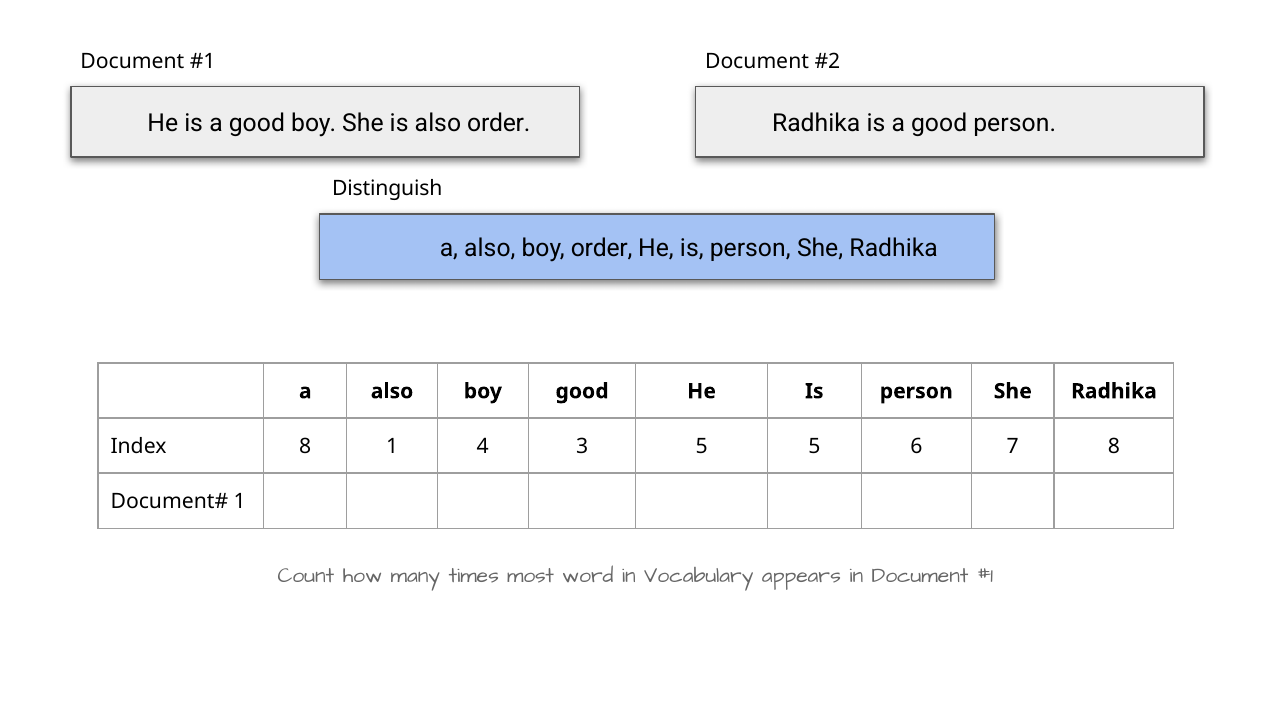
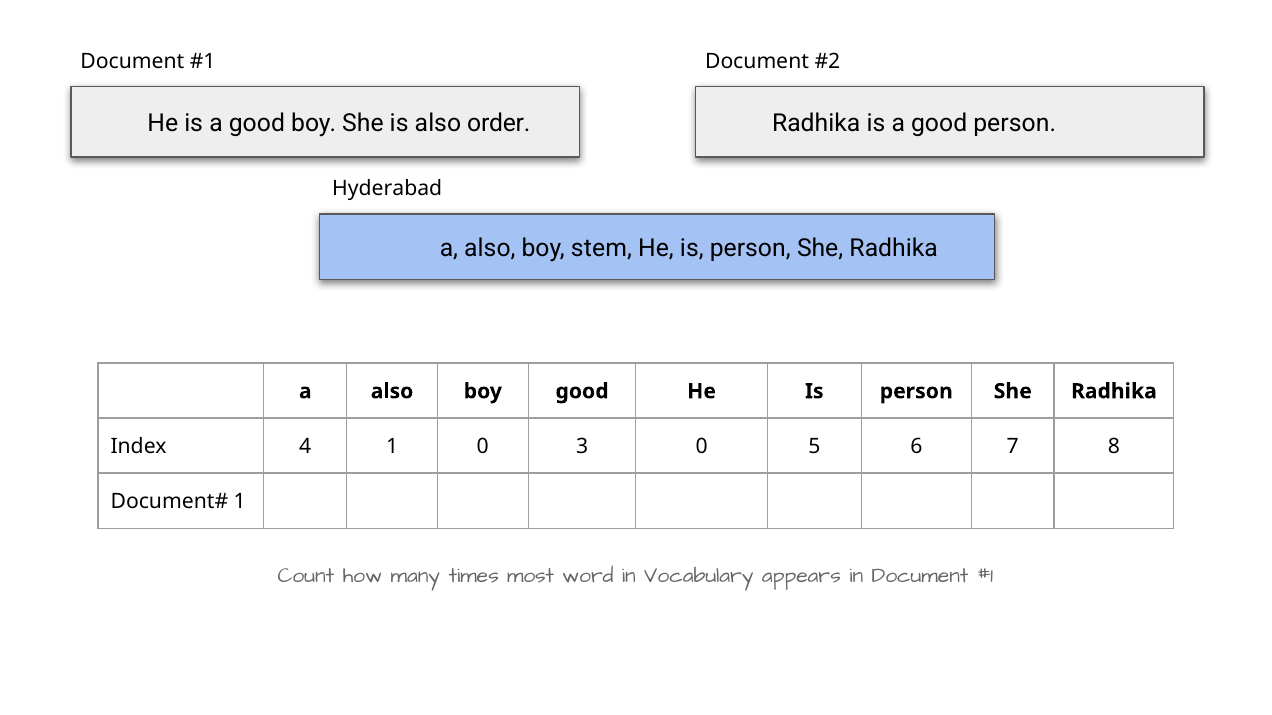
Distinguish: Distinguish -> Hyderabad
boy order: order -> stem
Index 8: 8 -> 4
1 4: 4 -> 0
3 5: 5 -> 0
